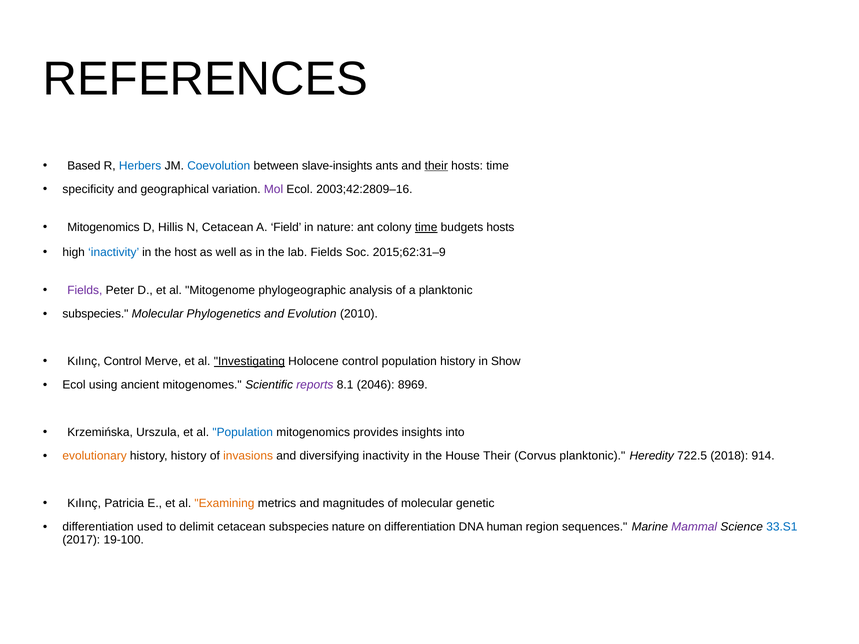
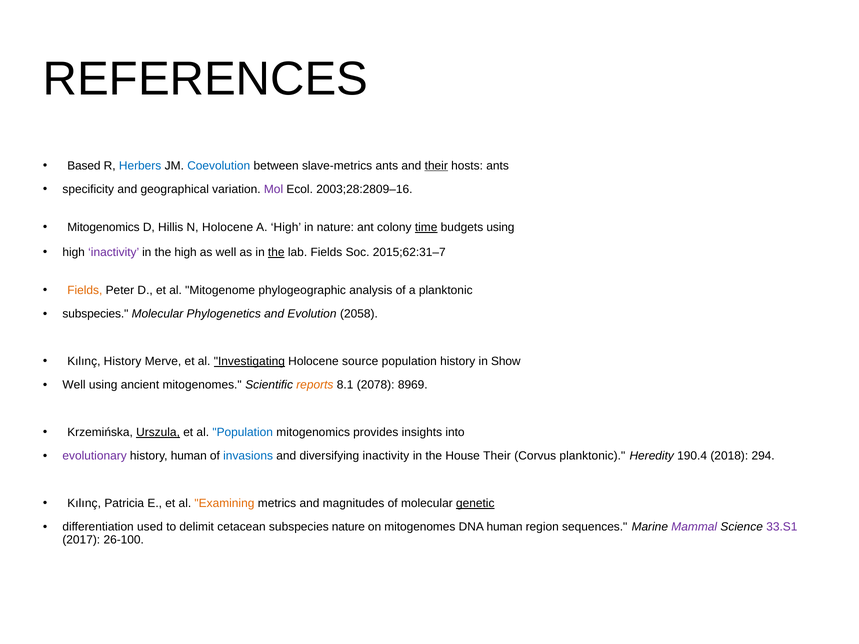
slave-insights: slave-insights -> slave-metrics
hosts time: time -> ants
2003;42:2809–16: 2003;42:2809–16 -> 2003;28:2809–16
N Cetacean: Cetacean -> Holocene
A Field: Field -> High
budgets hosts: hosts -> using
inactivity at (114, 253) colour: blue -> purple
the host: host -> high
the at (276, 253) underline: none -> present
2015;62:31–9: 2015;62:31–9 -> 2015;62:31–7
Fields at (85, 290) colour: purple -> orange
2010: 2010 -> 2058
Kılınç Control: Control -> History
Holocene control: control -> source
Ecol at (74, 385): Ecol -> Well
reports colour: purple -> orange
2046: 2046 -> 2078
Urszula underline: none -> present
evolutionary colour: orange -> purple
history history: history -> human
invasions colour: orange -> blue
722.5: 722.5 -> 190.4
914: 914 -> 294
genetic underline: none -> present
on differentiation: differentiation -> mitogenomes
33.S1 colour: blue -> purple
19-100: 19-100 -> 26-100
